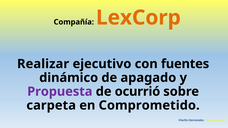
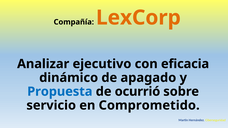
Realizar: Realizar -> Analizar
fuentes: fuentes -> eficacia
Propuesta colour: purple -> blue
carpeta: carpeta -> servicio
